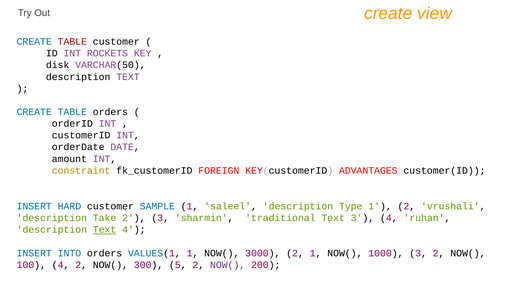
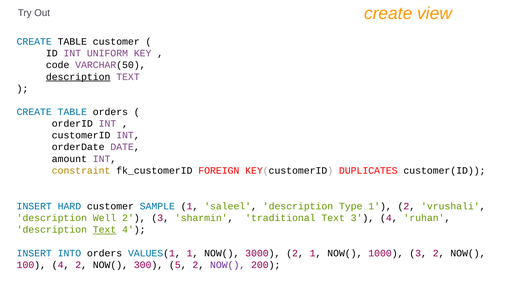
TABLE at (72, 42) colour: red -> black
ROCKETS: ROCKETS -> UNIFORM
disk: disk -> code
description at (78, 77) underline: none -> present
ADVANTAGES: ADVANTAGES -> DUPLICATES
Take: Take -> Well
